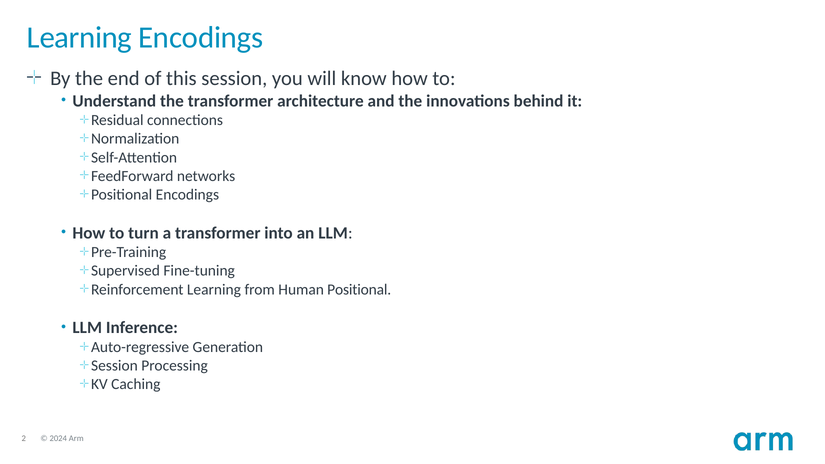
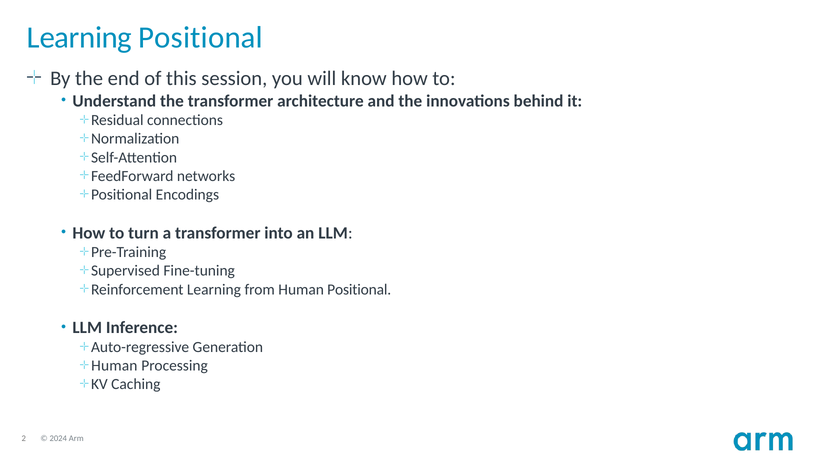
Learning Encodings: Encodings -> Positional
Session at (114, 366): Session -> Human
